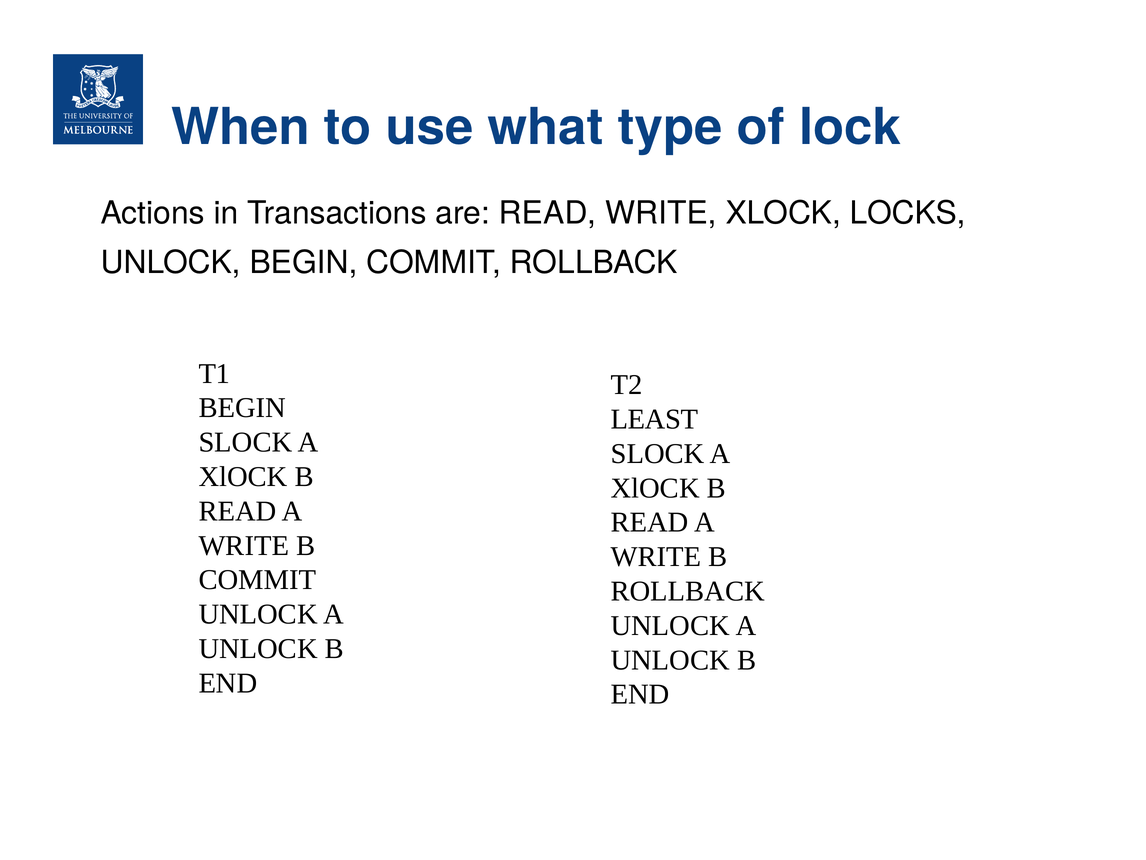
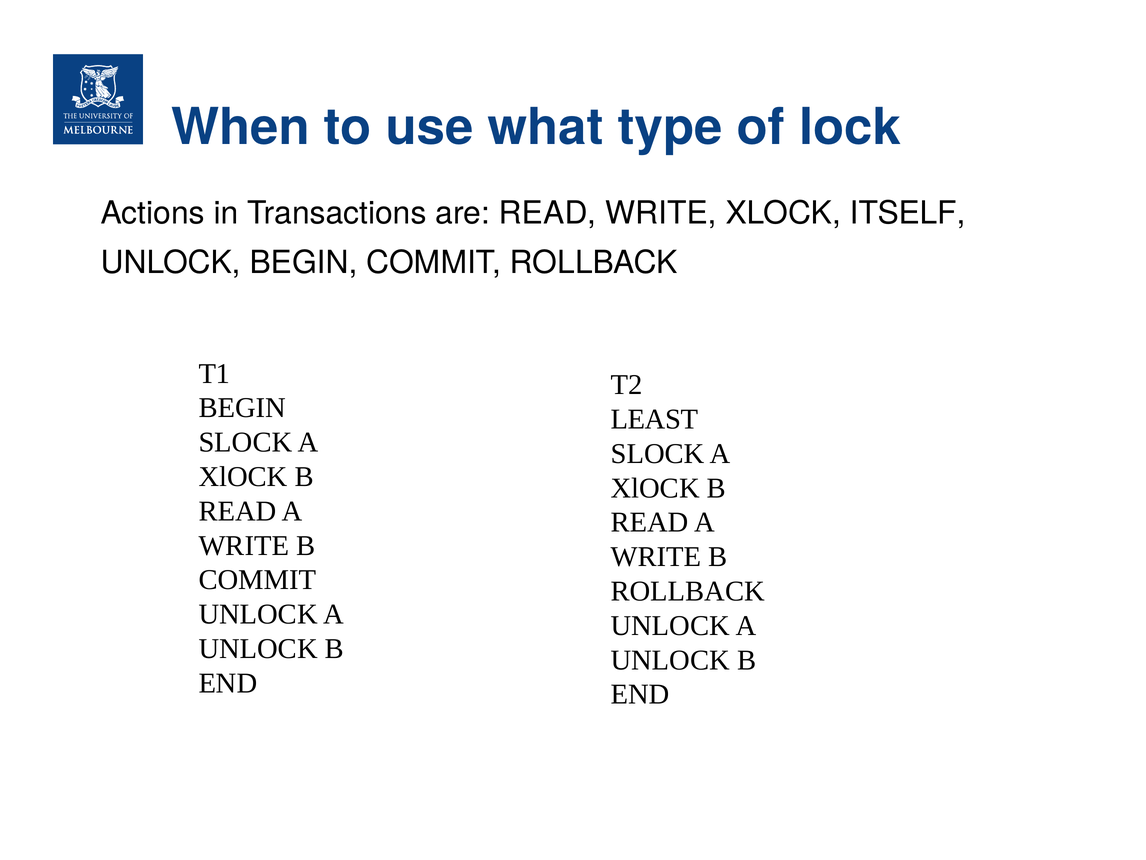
LOCKS: LOCKS -> ITSELF
